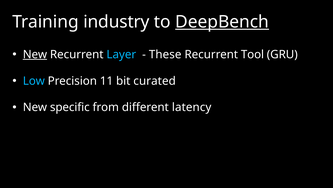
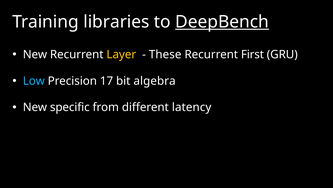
industry: industry -> libraries
New at (35, 54) underline: present -> none
Layer colour: light blue -> yellow
Tool: Tool -> First
11: 11 -> 17
curated: curated -> algebra
